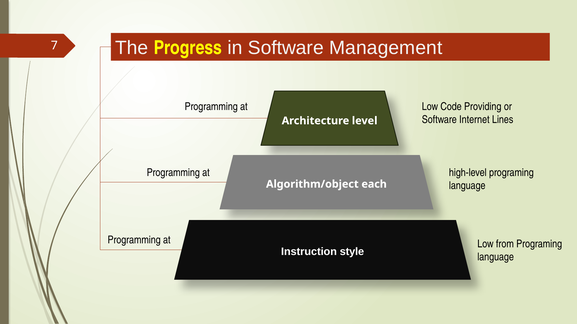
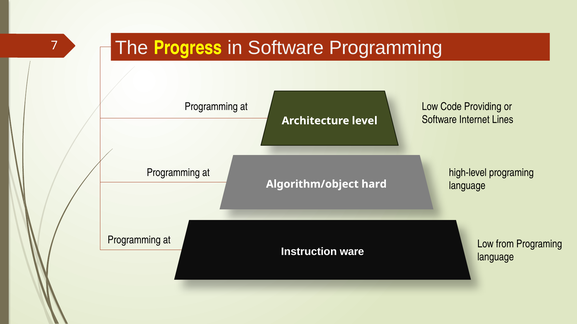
Software Management: Management -> Programming
each: each -> hard
style: style -> ware
